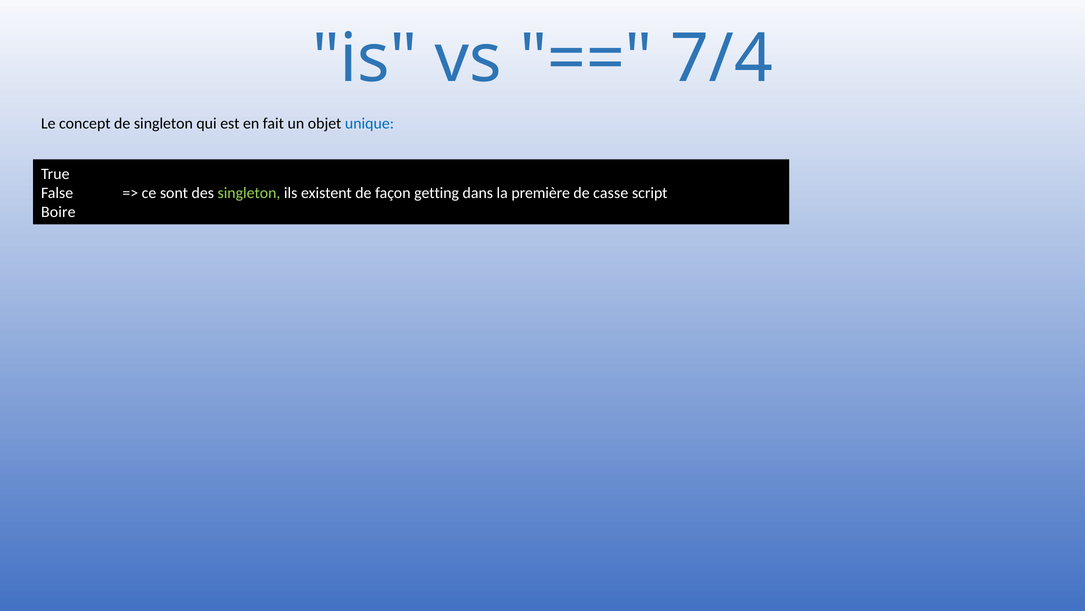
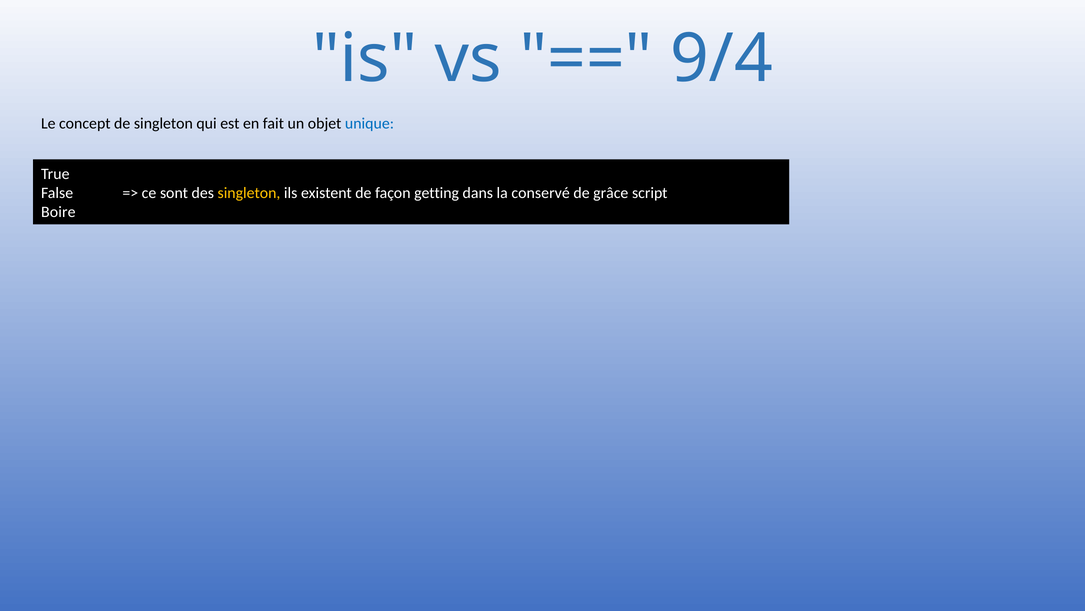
7/4: 7/4 -> 9/4
singleton at (249, 193) colour: light green -> yellow
première: première -> conservé
casse: casse -> grâce
